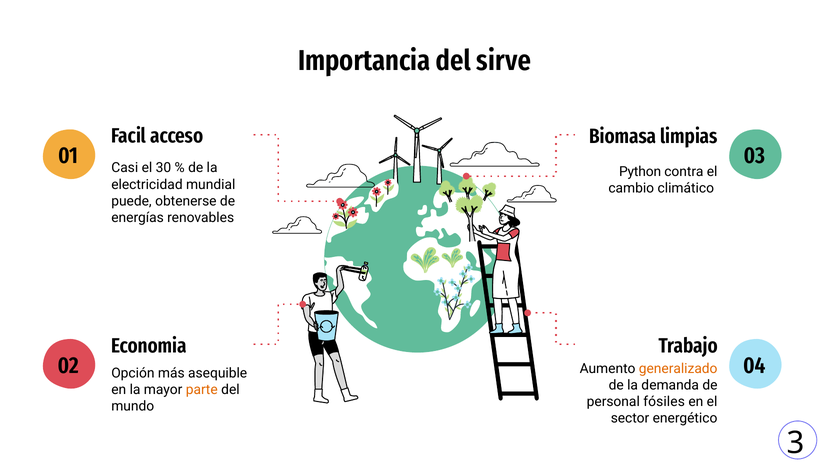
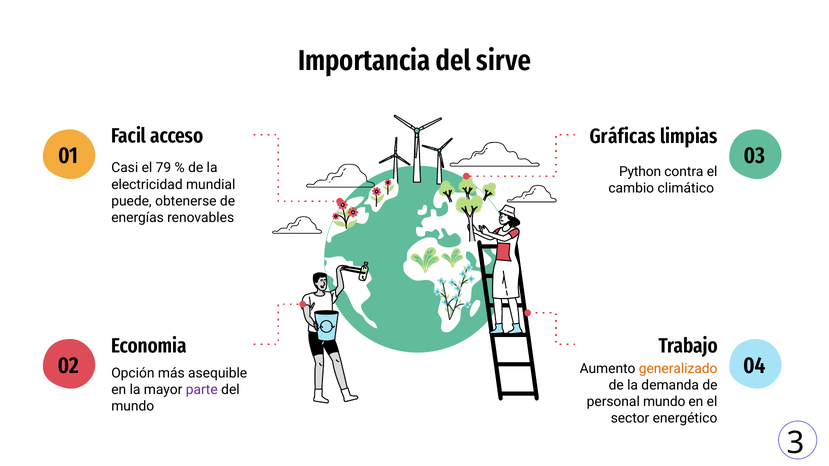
Biomasa: Biomasa -> Gráficas
30: 30 -> 79
parte colour: orange -> purple
personal fósiles: fósiles -> mundo
